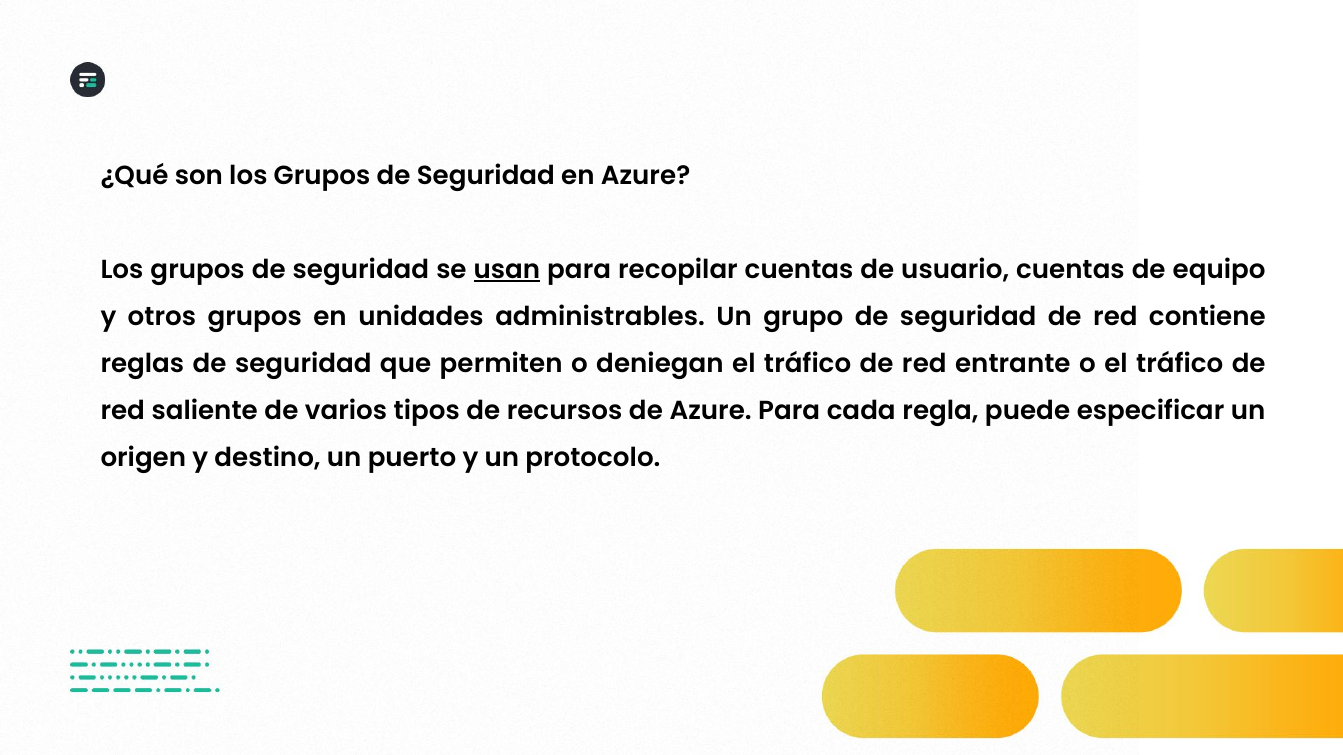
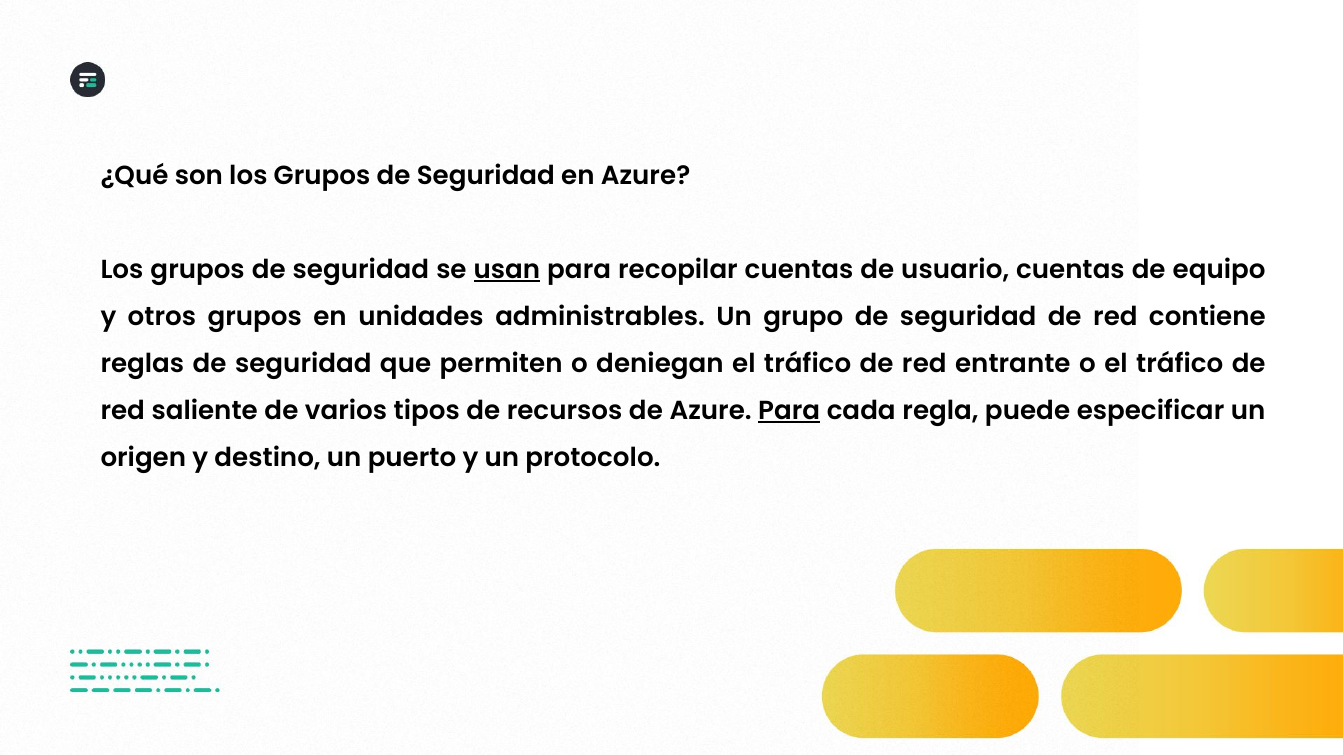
Para at (789, 411) underline: none -> present
